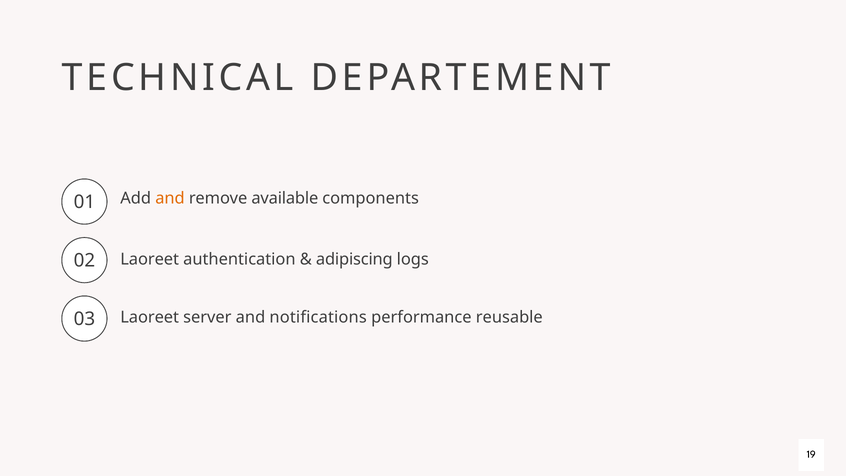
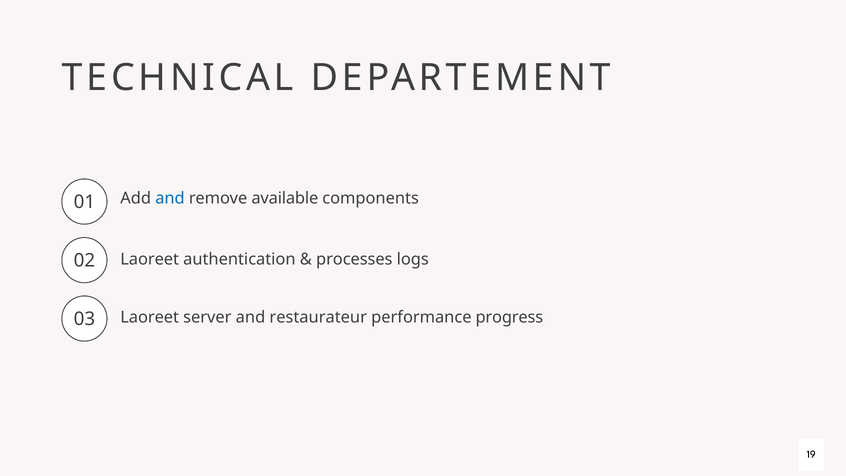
and at (170, 198) colour: orange -> blue
adipiscing: adipiscing -> processes
notifications: notifications -> restaurateur
reusable: reusable -> progress
